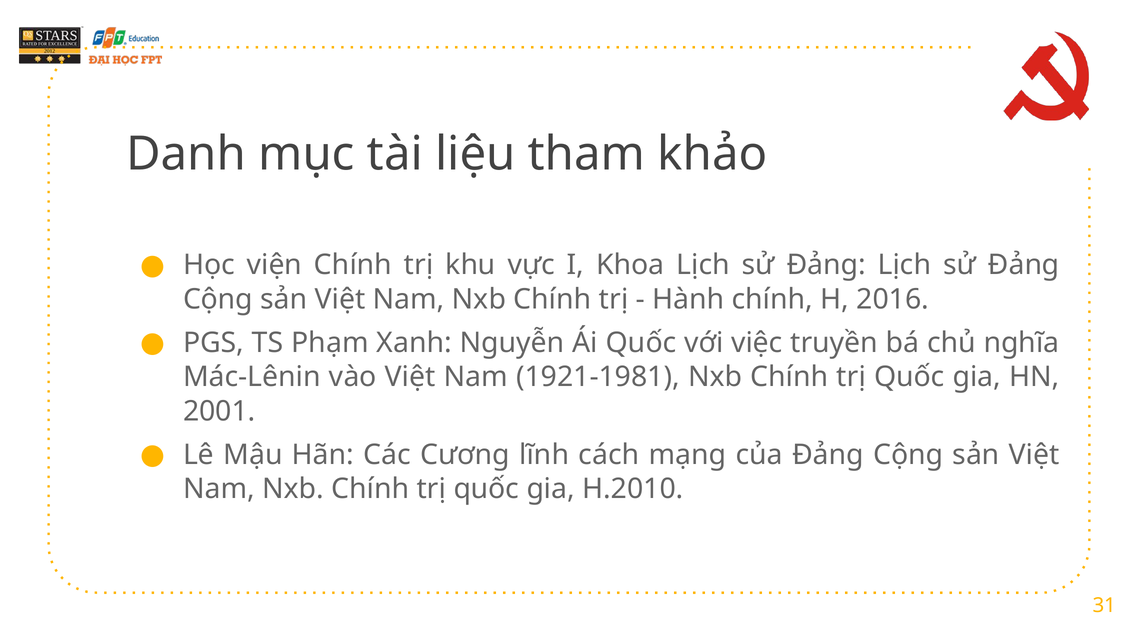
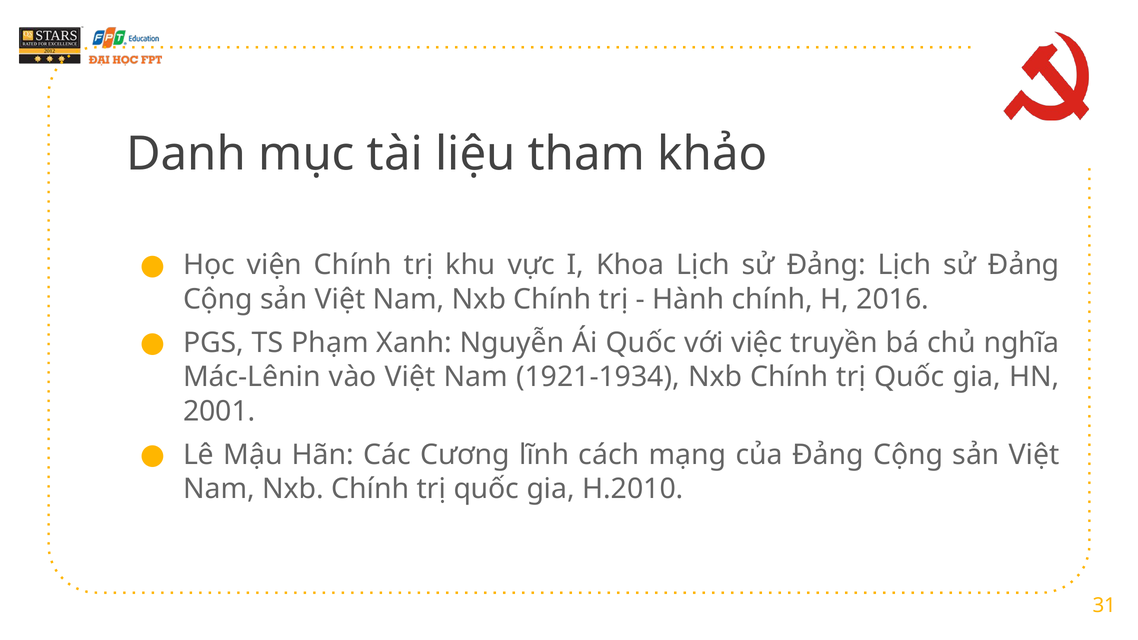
1921-1981: 1921-1981 -> 1921-1934
